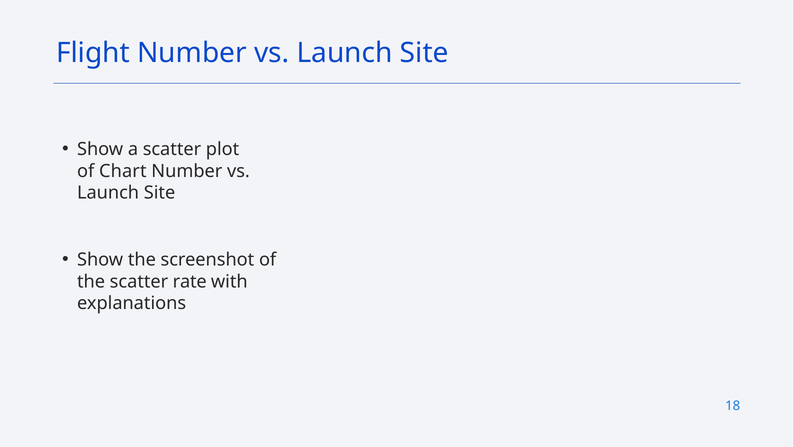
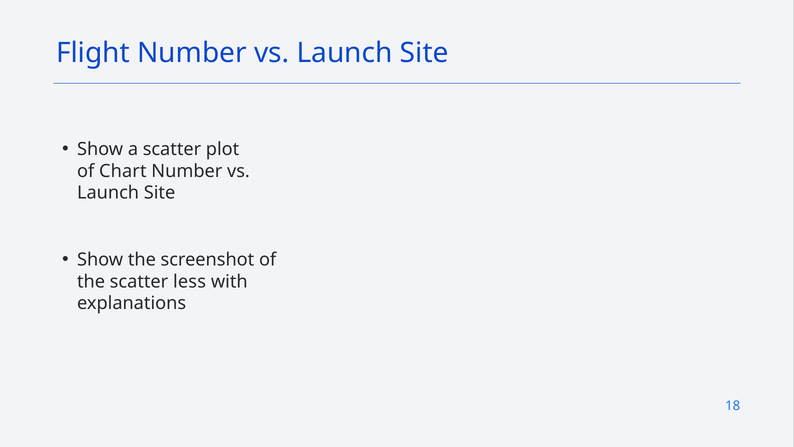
rate: rate -> less
